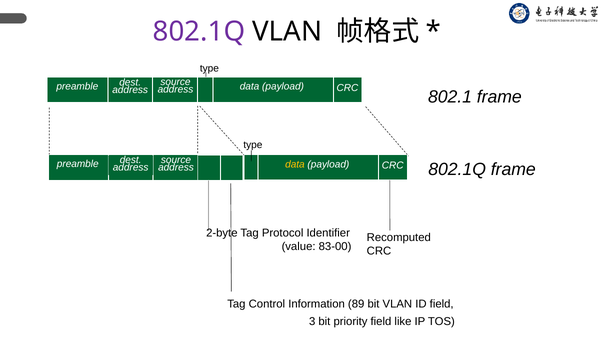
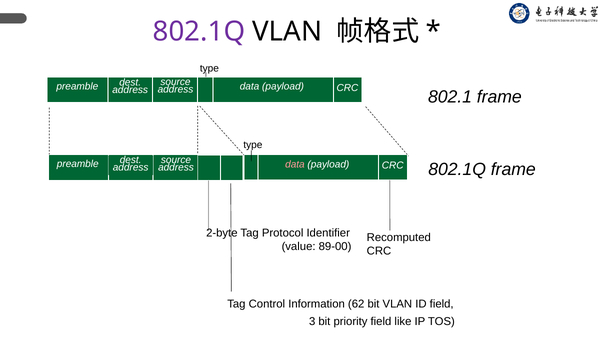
data at (295, 164) colour: yellow -> pink
83-00: 83-00 -> 89-00
89: 89 -> 62
